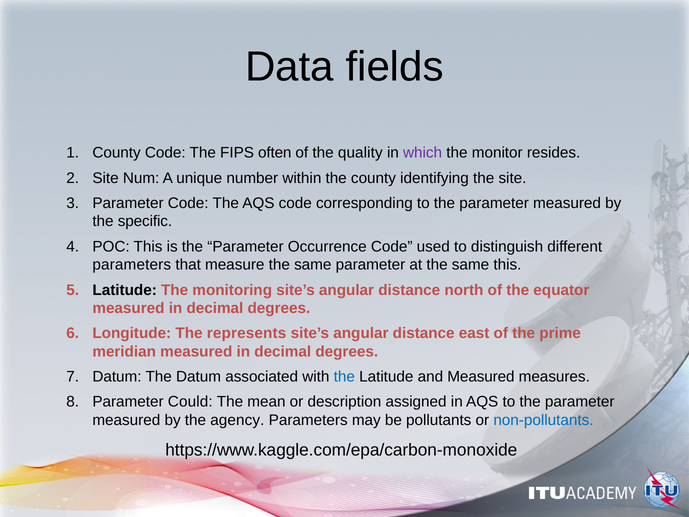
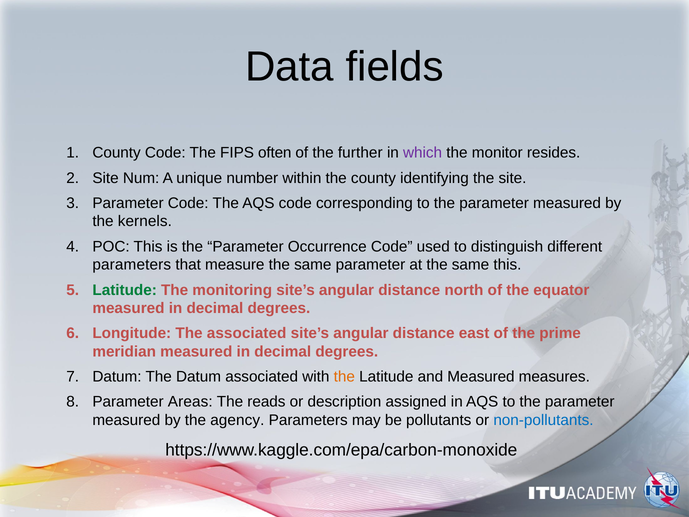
quality: quality -> further
specific: specific -> kernels
Latitude at (125, 290) colour: black -> green
The represents: represents -> associated
the at (344, 377) colour: blue -> orange
Could: Could -> Areas
mean: mean -> reads
